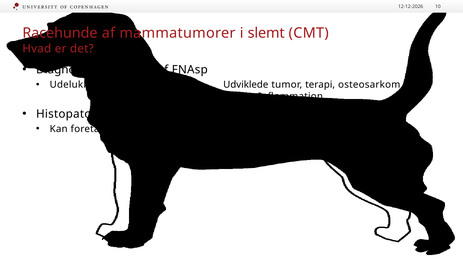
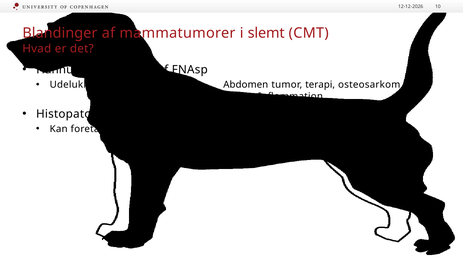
Racehunde: Racehunde -> Blandinger
Diagnostik: Diagnostik -> Hanhunde
Udviklede: Udviklede -> Abdomen
